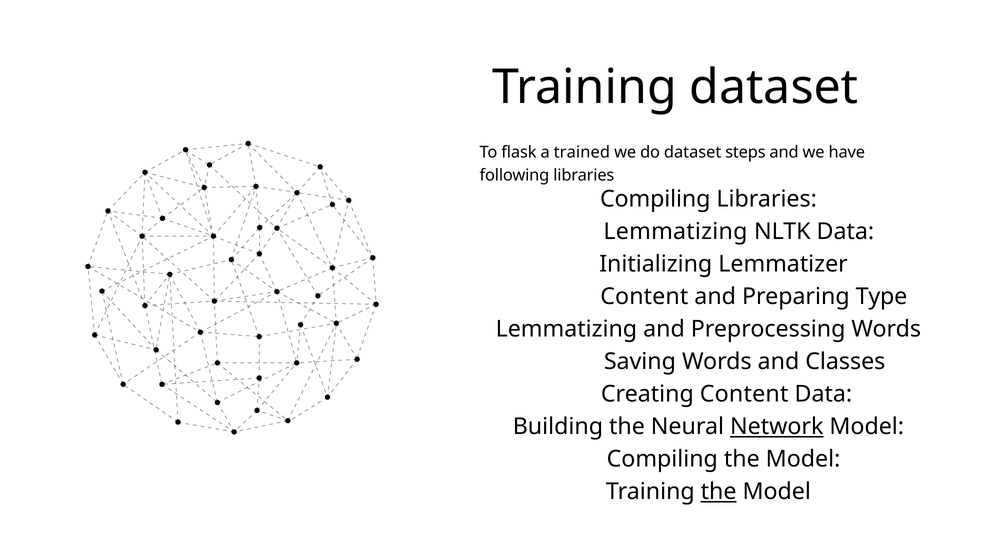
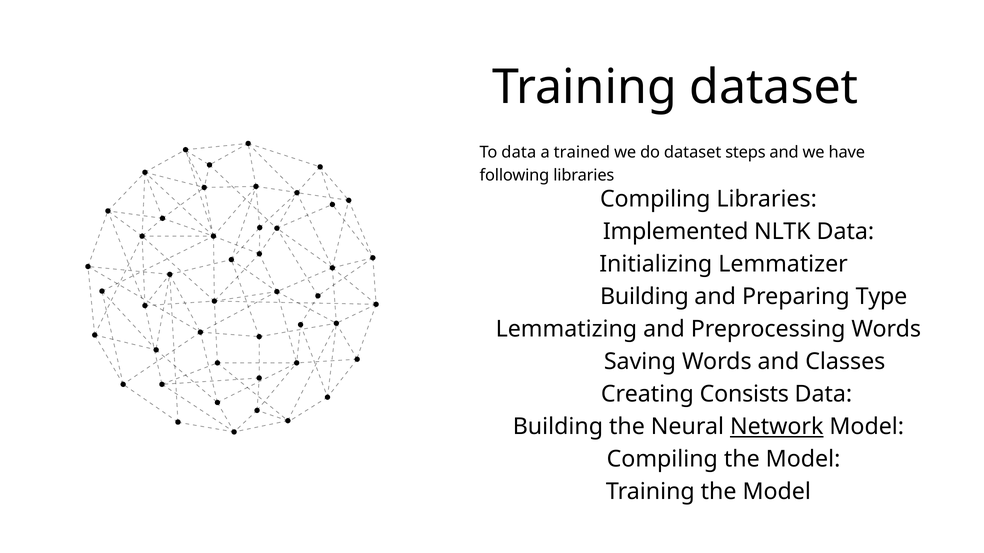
To flask: flask -> data
Lemmatizing at (675, 232): Lemmatizing -> Implemented
Content at (644, 297): Content -> Building
Creating Content: Content -> Consists
the at (719, 492) underline: present -> none
